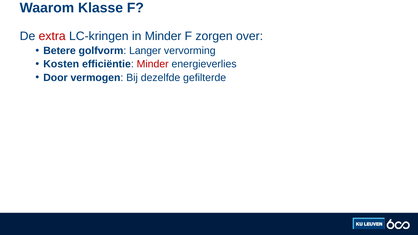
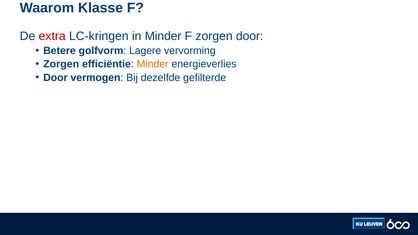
zorgen over: over -> door
Langer: Langer -> Lagere
Kosten at (61, 64): Kosten -> Zorgen
Minder at (153, 64) colour: red -> orange
